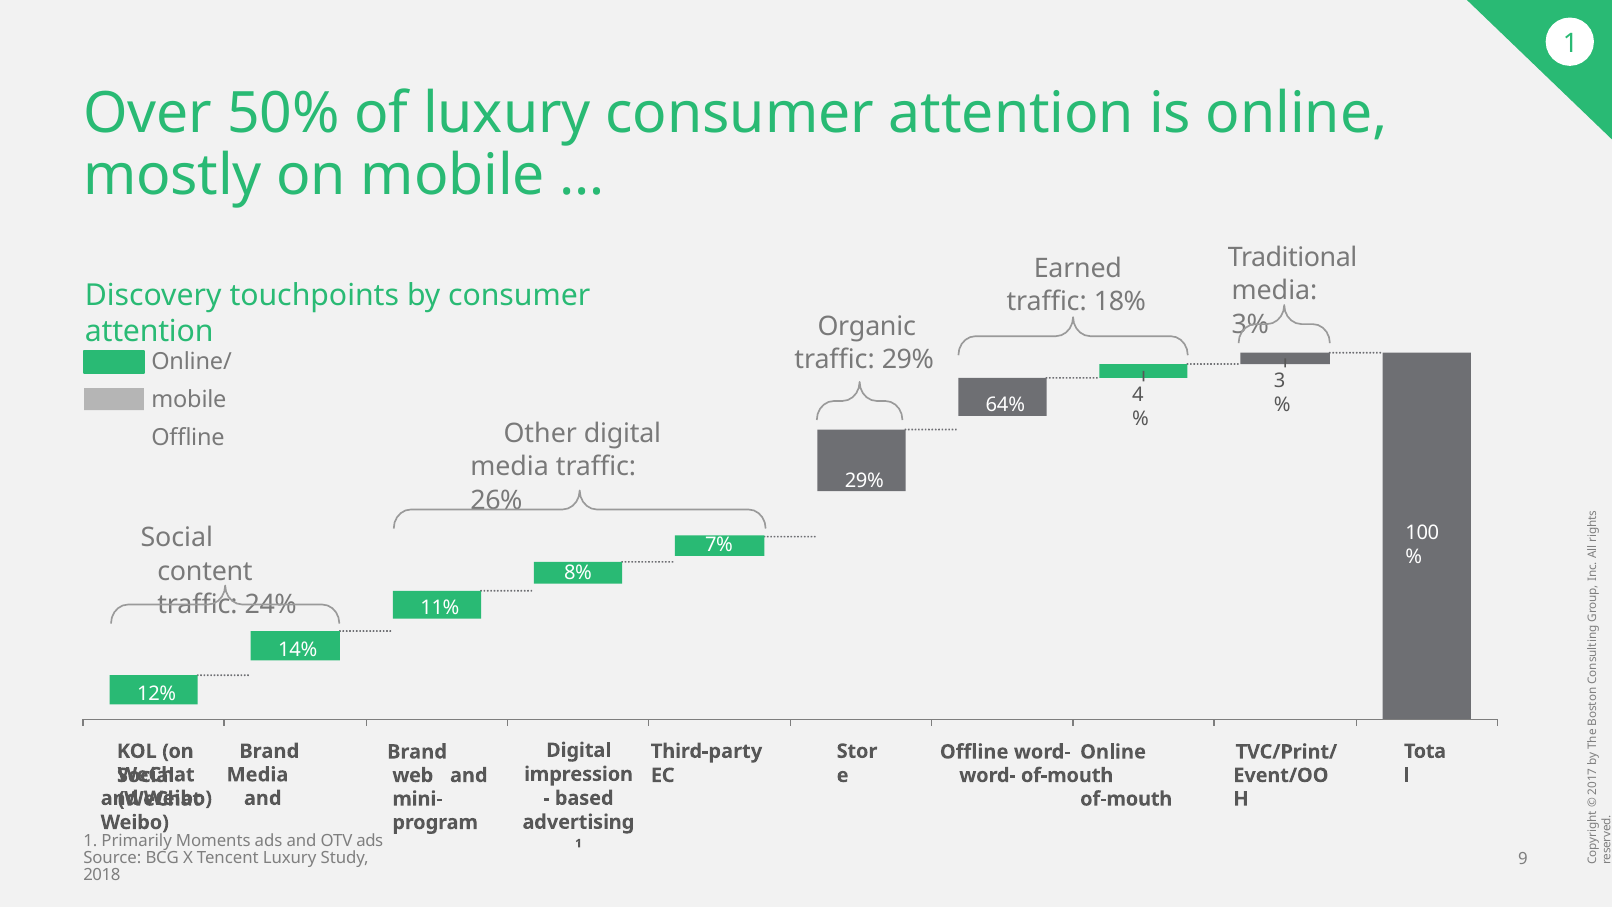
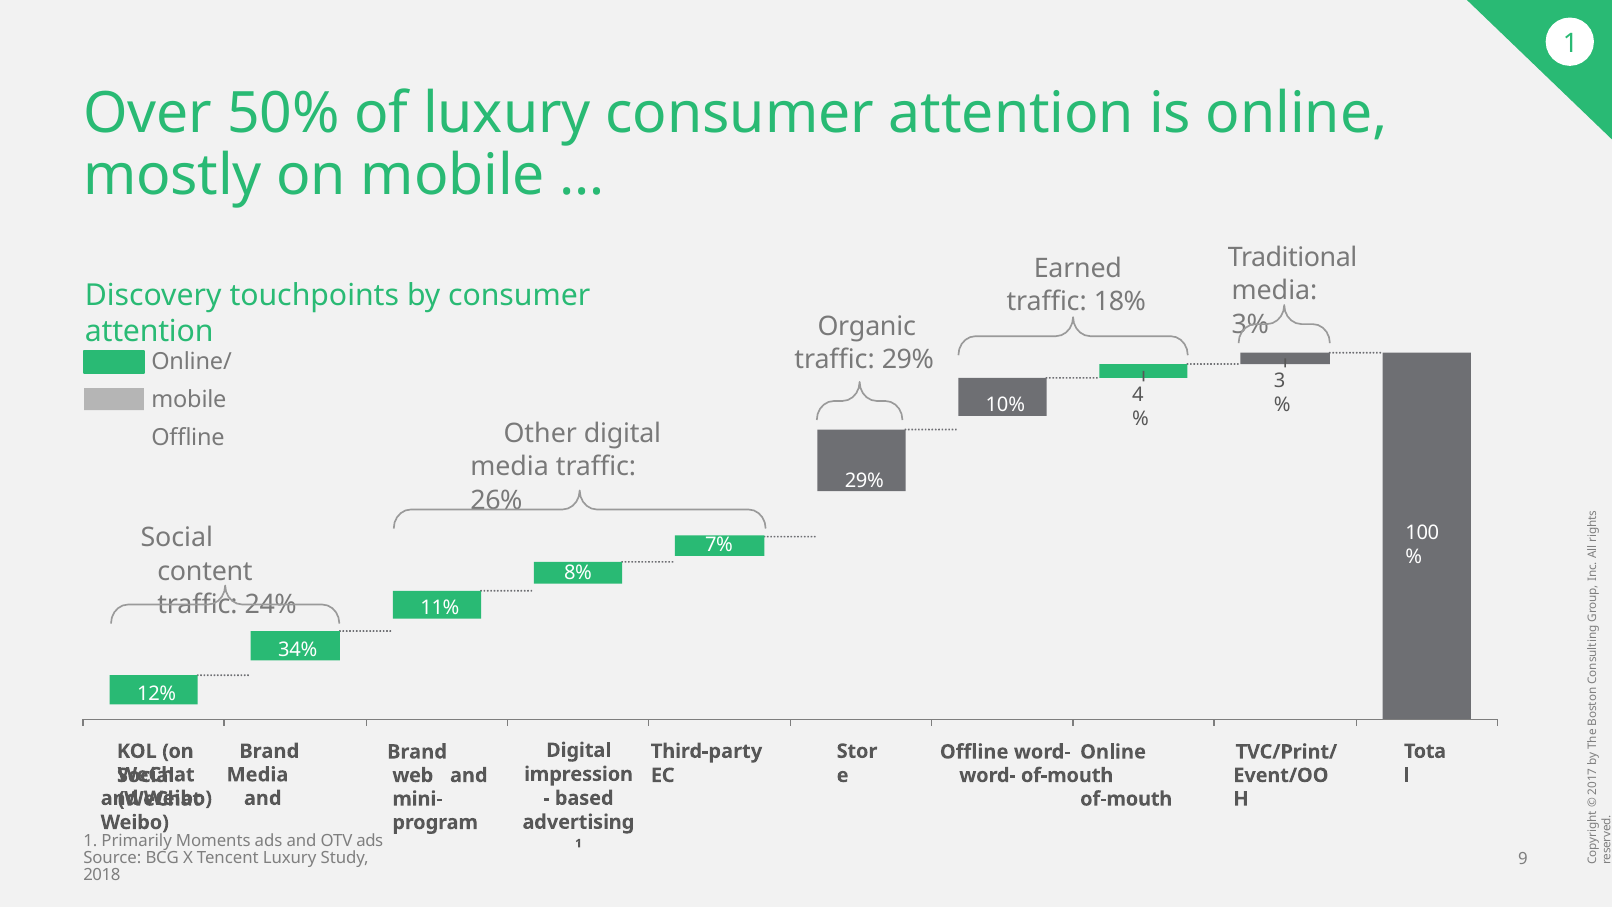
64%: 64% -> 10%
14%: 14% -> 34%
